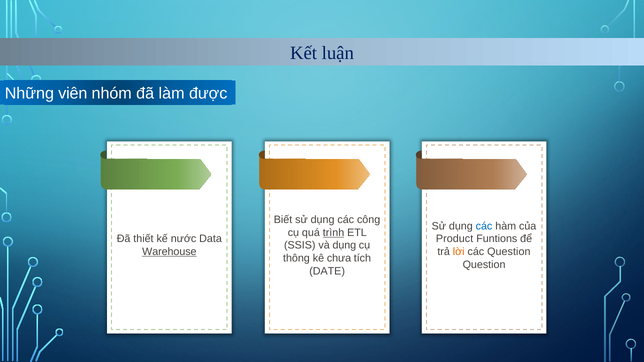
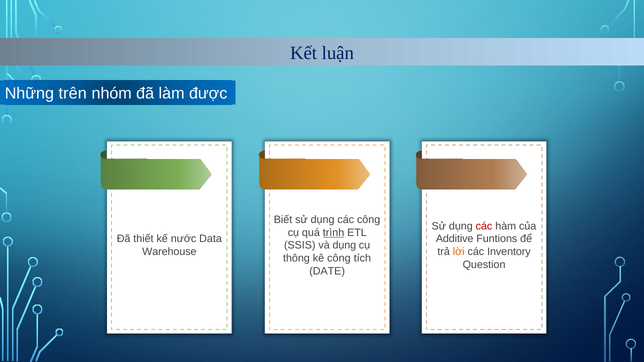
viên: viên -> trên
các at (484, 226) colour: blue -> red
Product: Product -> Additive
Warehouse underline: present -> none
các Question: Question -> Inventory
kê chưa: chưa -> công
